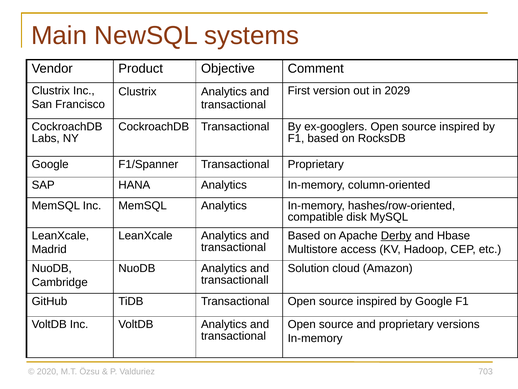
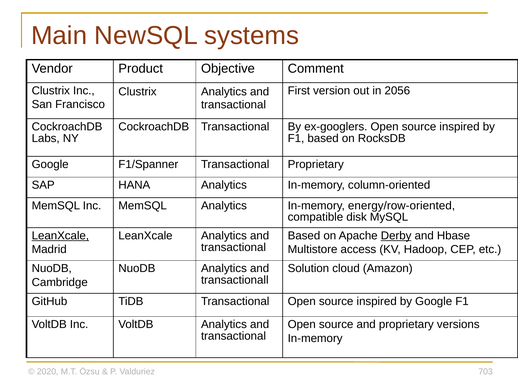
2029: 2029 -> 2056
hashes/row-oriented: hashes/row-oriented -> energy/row-oriented
LeanXcale at (60, 235) underline: none -> present
